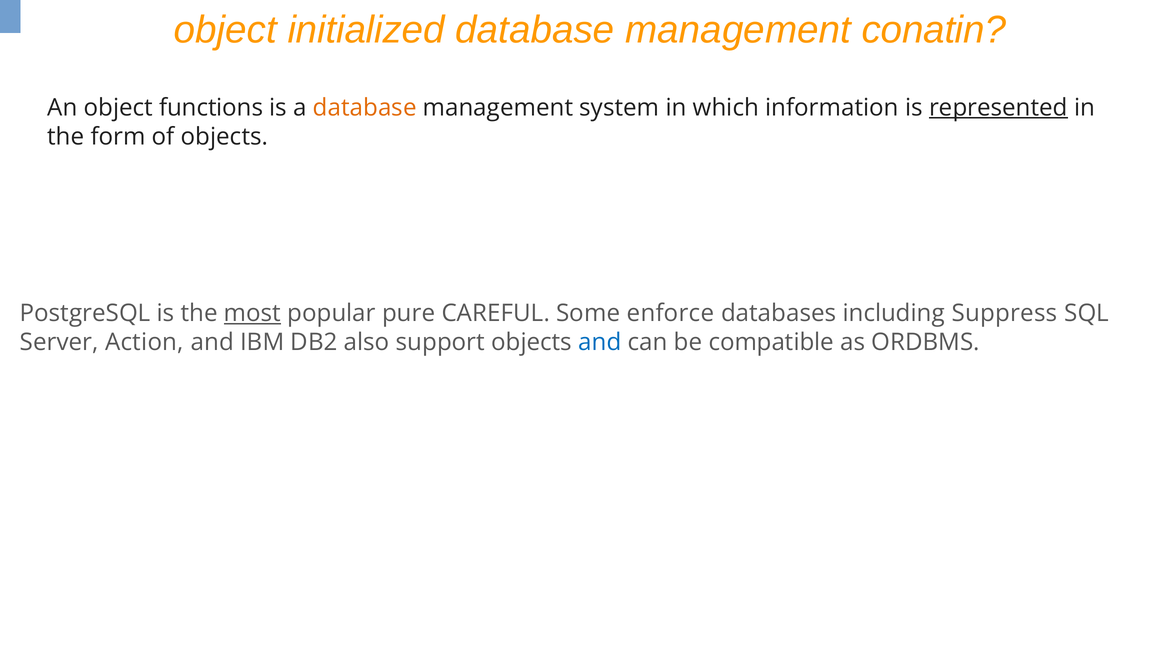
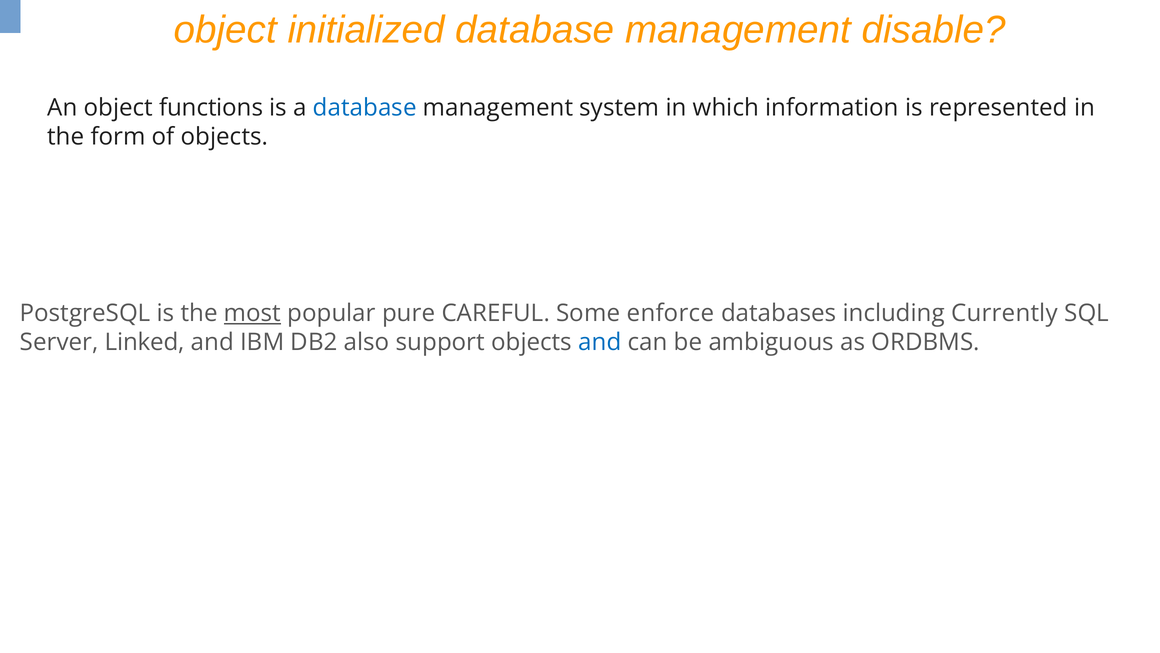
conatin: conatin -> disable
database at (365, 107) colour: orange -> blue
represented underline: present -> none
Suppress: Suppress -> Currently
Action: Action -> Linked
compatible: compatible -> ambiguous
